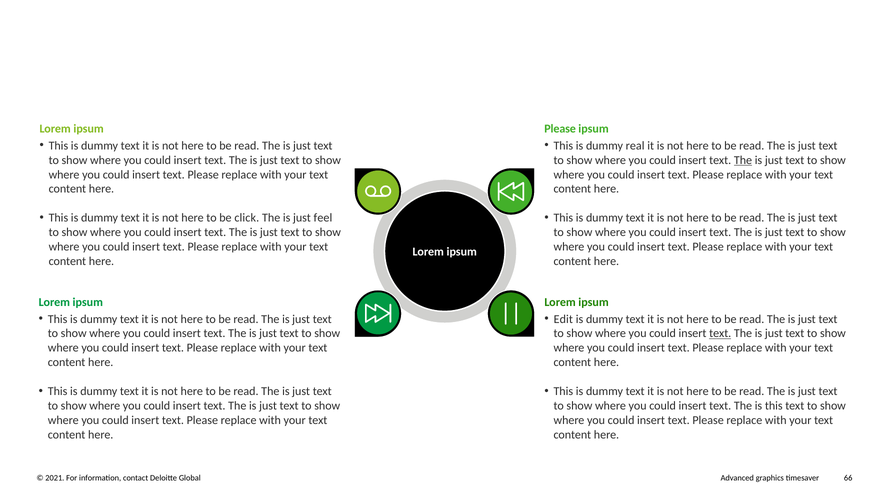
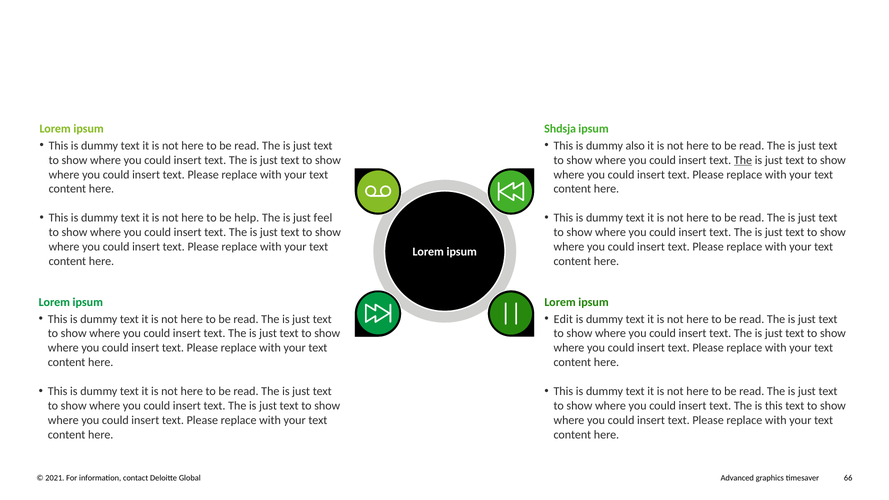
ipsum Please: Please -> Shdsja
real: real -> also
click: click -> help
text at (720, 334) underline: present -> none
